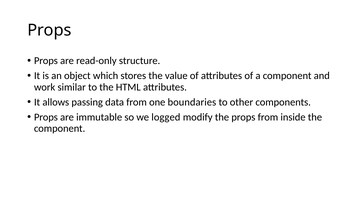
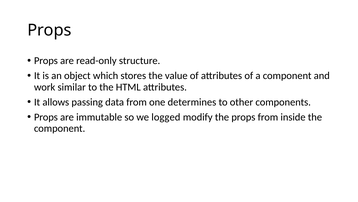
boundaries: boundaries -> determines
